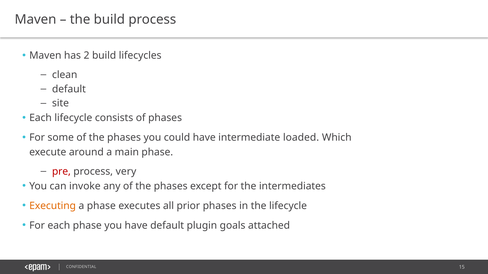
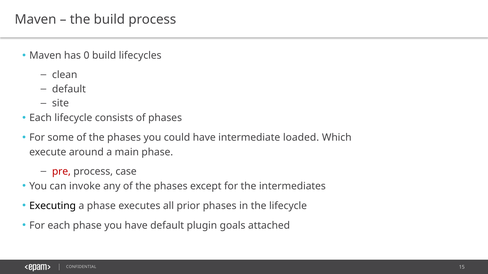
2: 2 -> 0
very: very -> case
Executing colour: orange -> black
